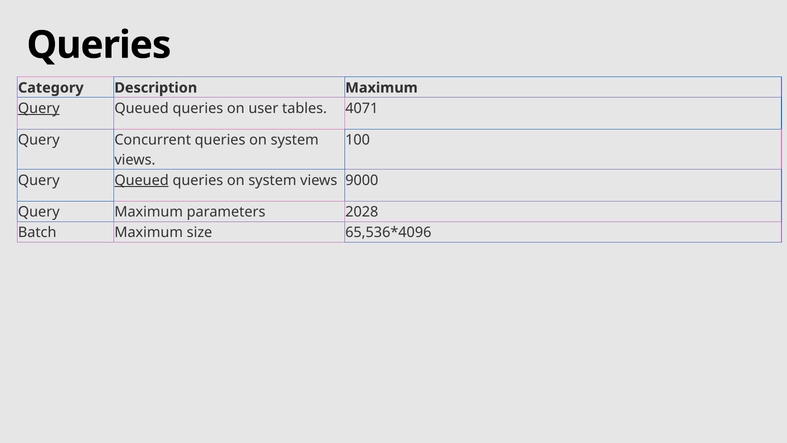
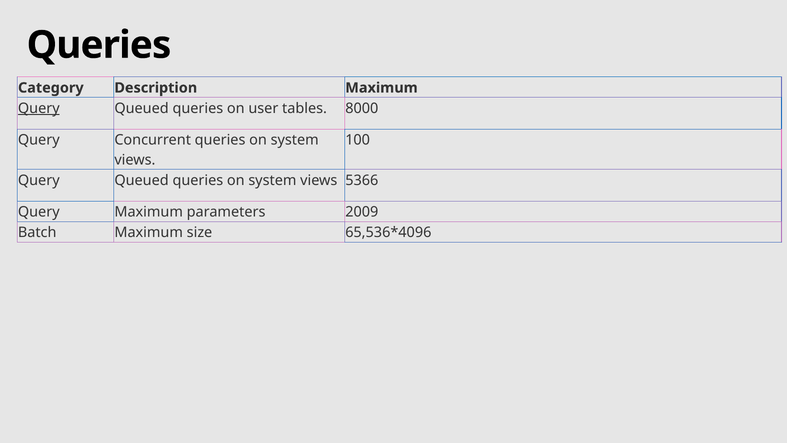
4071: 4071 -> 8000
Queued at (142, 180) underline: present -> none
9000: 9000 -> 5366
2028: 2028 -> 2009
